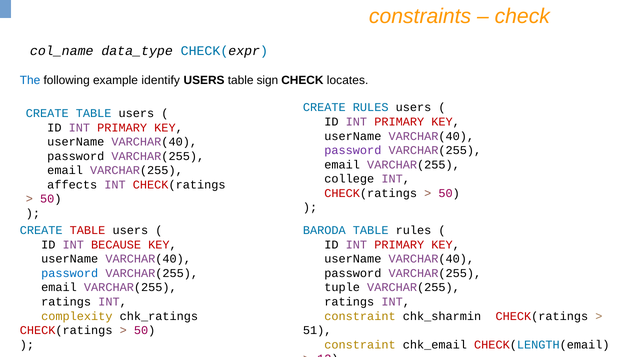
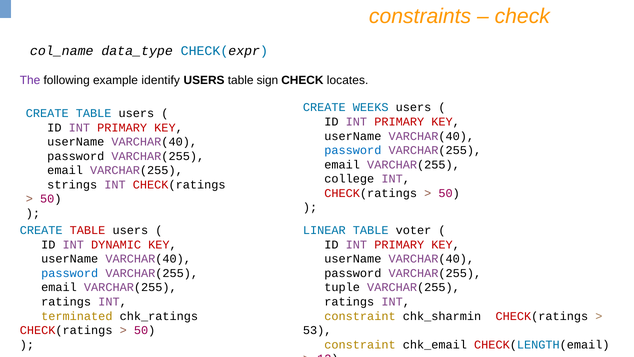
The colour: blue -> purple
CREATE RULES: RULES -> WEEKS
password at (353, 150) colour: purple -> blue
affects: affects -> strings
BARODA: BARODA -> LINEAR
TABLE rules: rules -> voter
BECAUSE: BECAUSE -> DYNAMIC
complexity: complexity -> terminated
51: 51 -> 53
